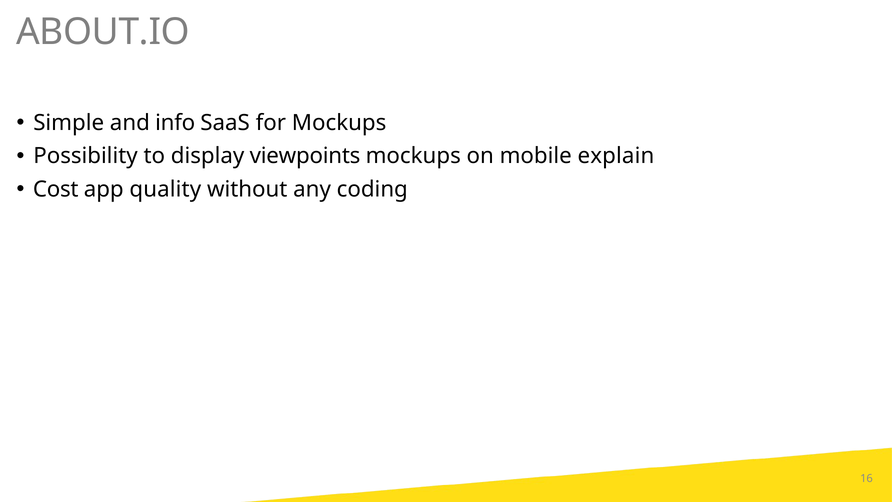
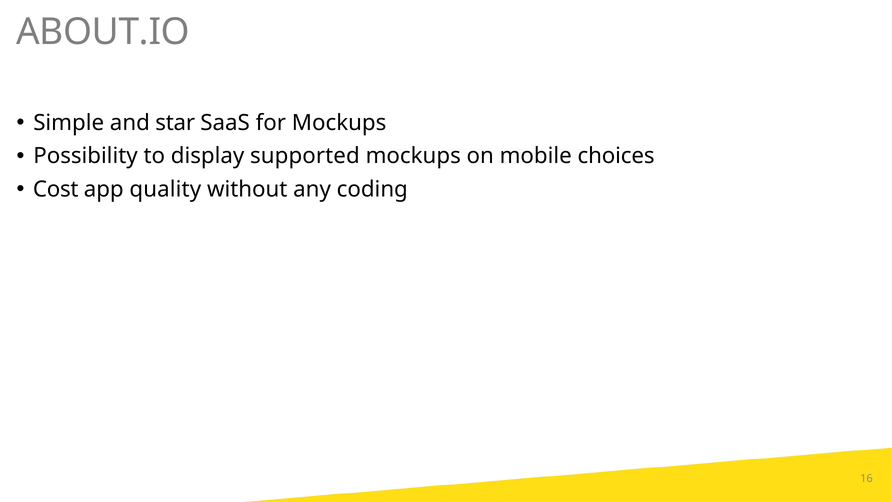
info: info -> star
viewpoints: viewpoints -> supported
explain: explain -> choices
